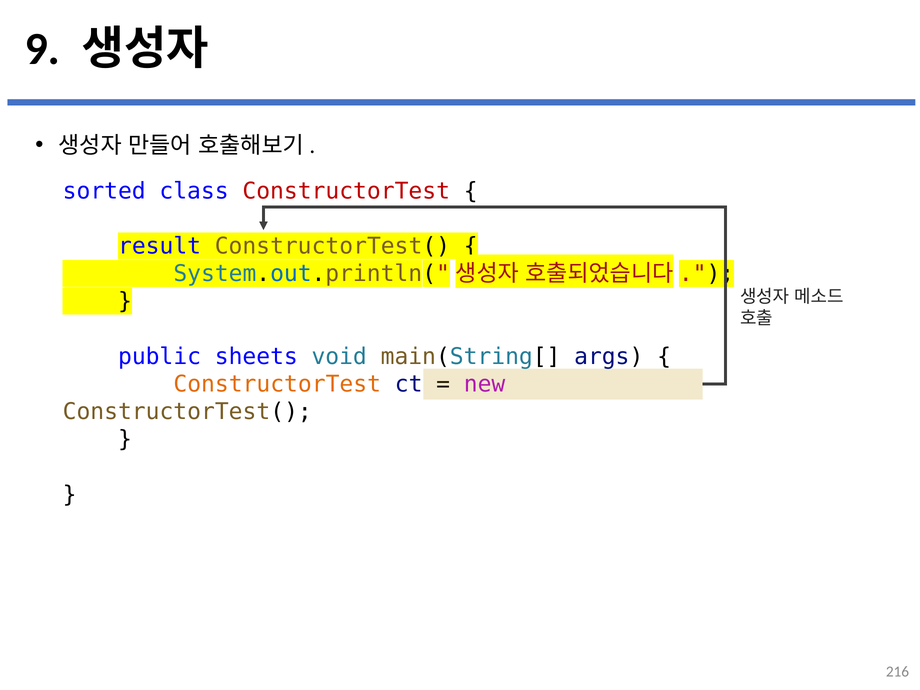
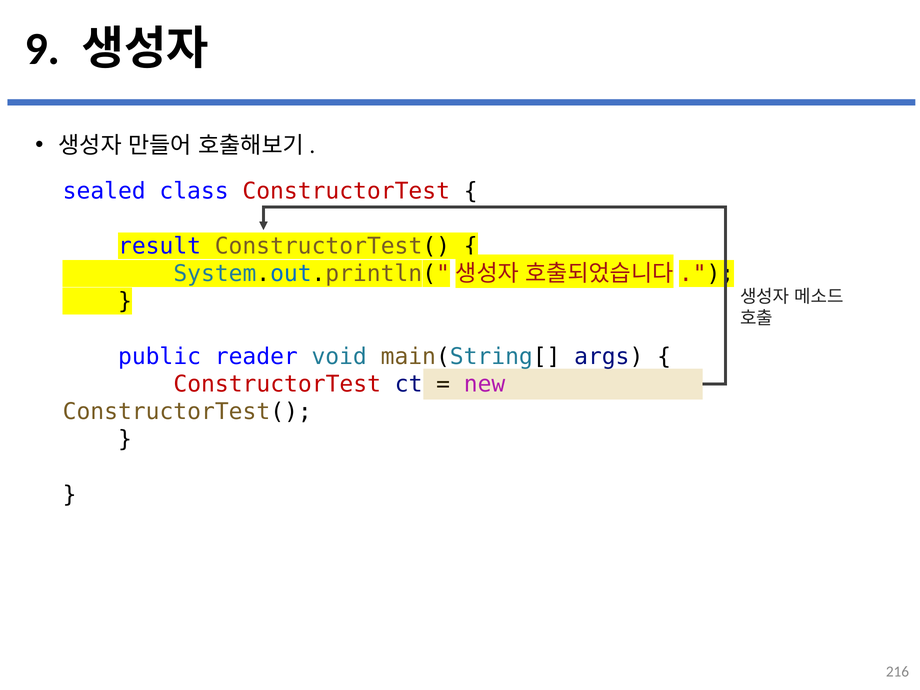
sorted: sorted -> sealed
sheets: sheets -> reader
ConstructorTest at (277, 384) colour: orange -> red
